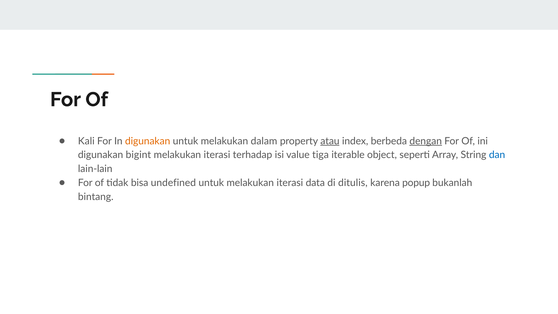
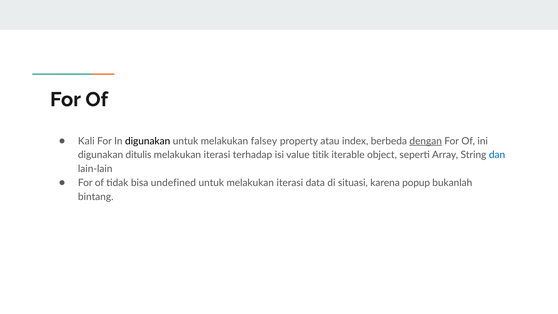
digunakan at (148, 141) colour: orange -> black
dalam: dalam -> falsey
atau underline: present -> none
bigint: bigint -> ditulis
tiga: tiga -> titik
ditulis: ditulis -> situasi
